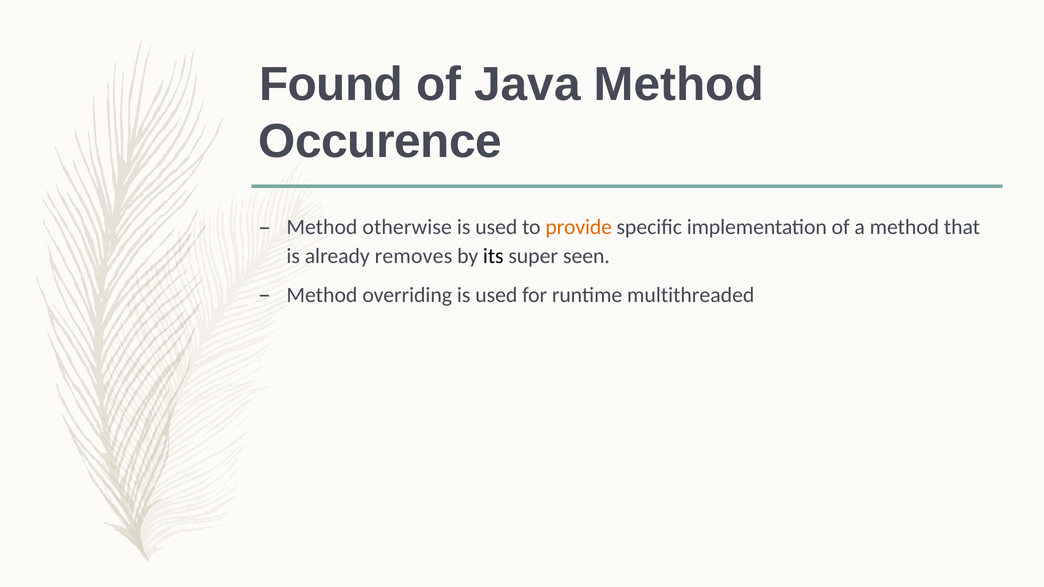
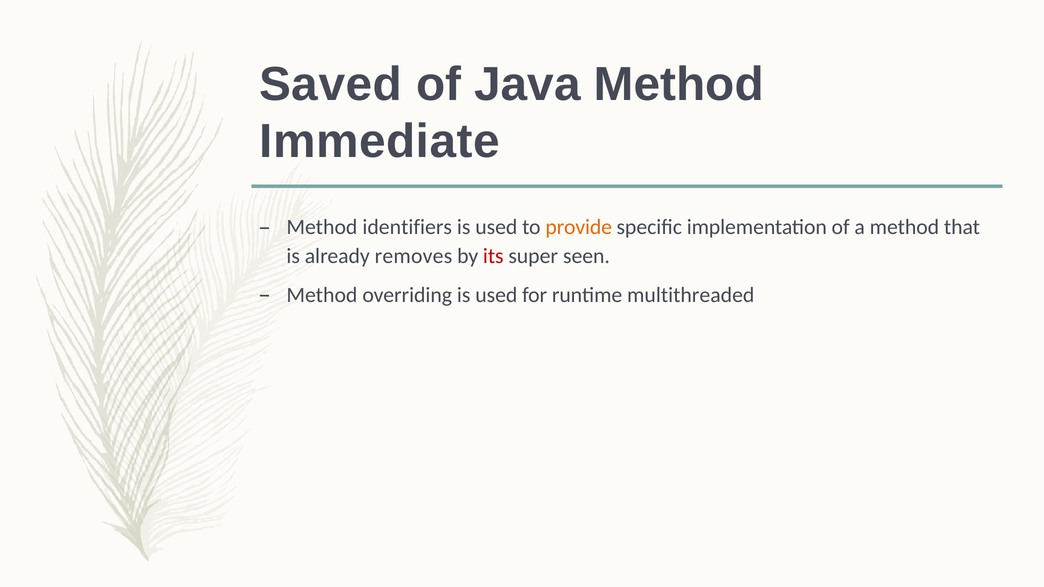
Found: Found -> Saved
Occurence: Occurence -> Immediate
otherwise: otherwise -> identifiers
its colour: black -> red
